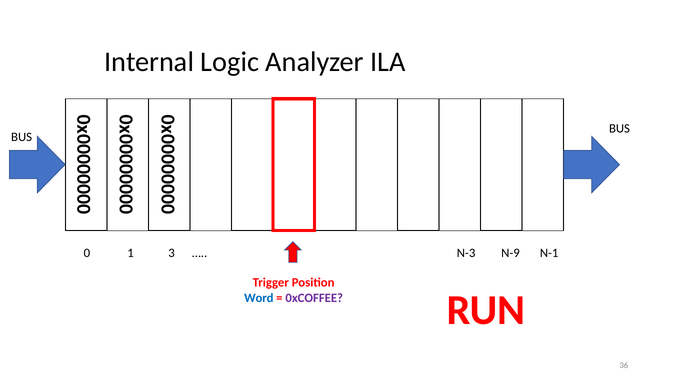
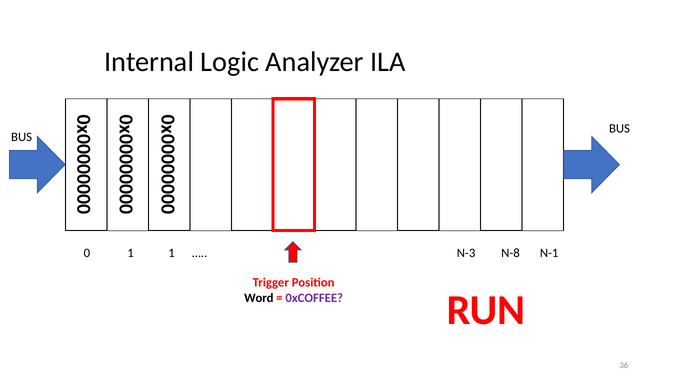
1 3: 3 -> 1
N-9: N-9 -> N-8
Word colour: blue -> black
